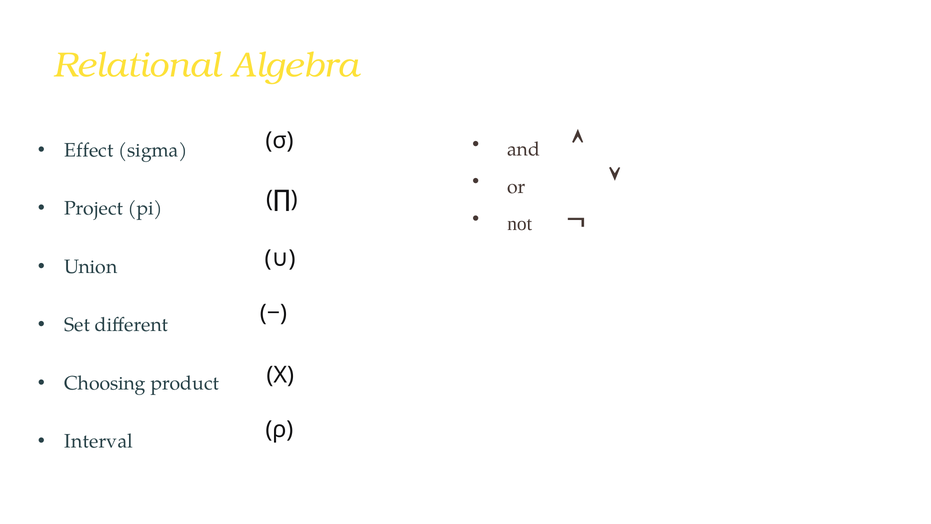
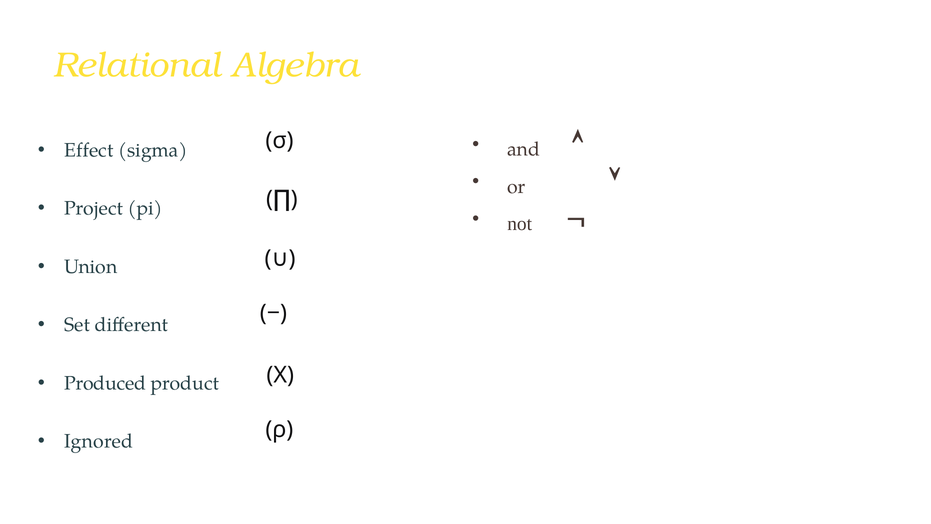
Choosing: Choosing -> Produced
Interval: Interval -> Ignored
